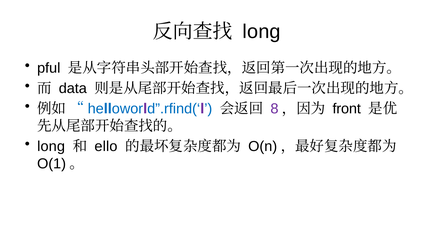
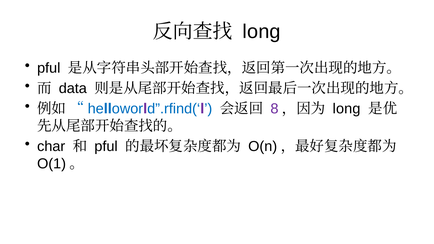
front at (347, 109): front -> long
long at (51, 146): long -> char
ello at (106, 146): ello -> pful
